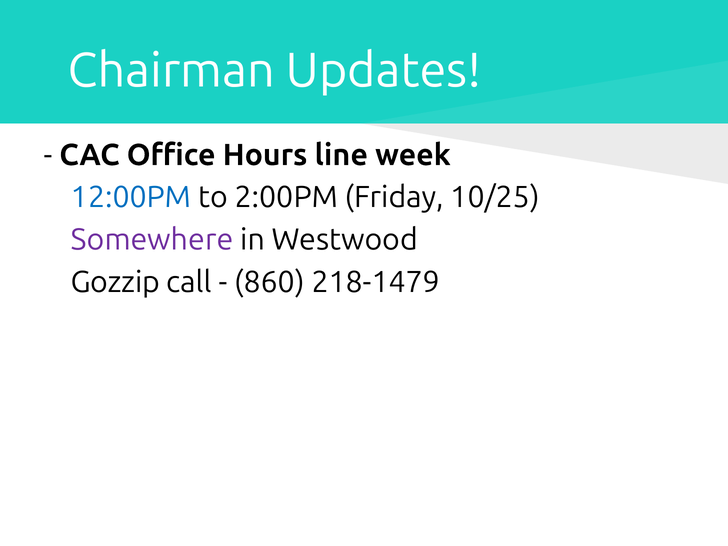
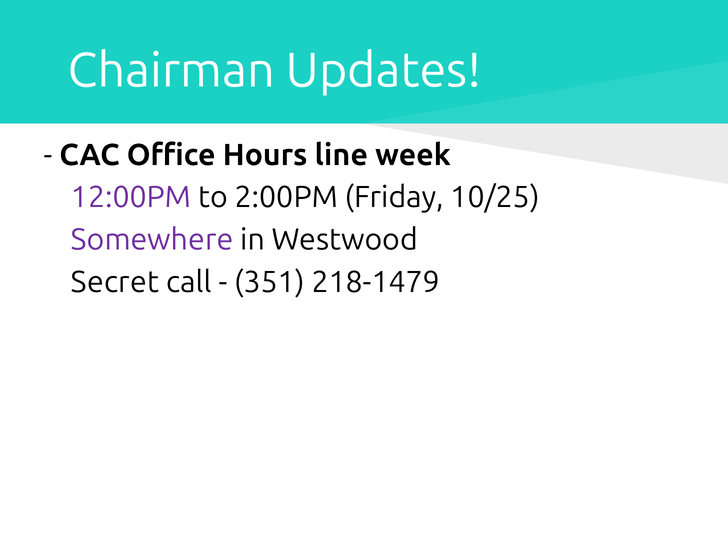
12:00PM colour: blue -> purple
Gozzip: Gozzip -> Secret
860: 860 -> 351
